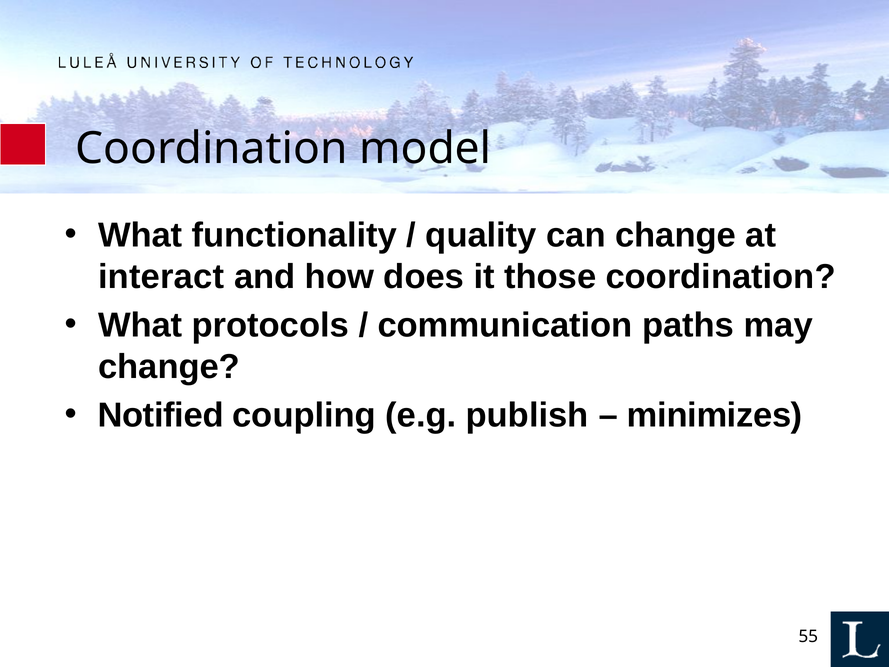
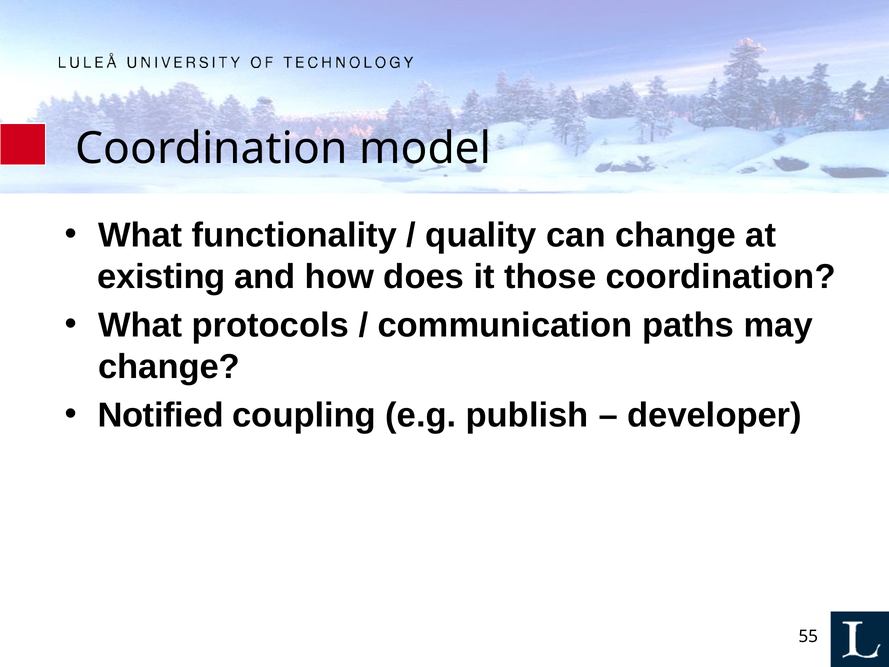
interact: interact -> existing
minimizes: minimizes -> developer
